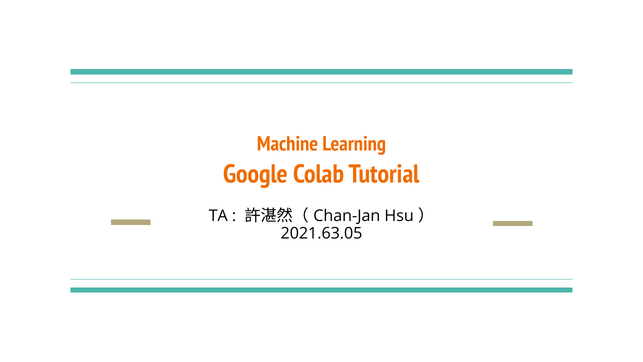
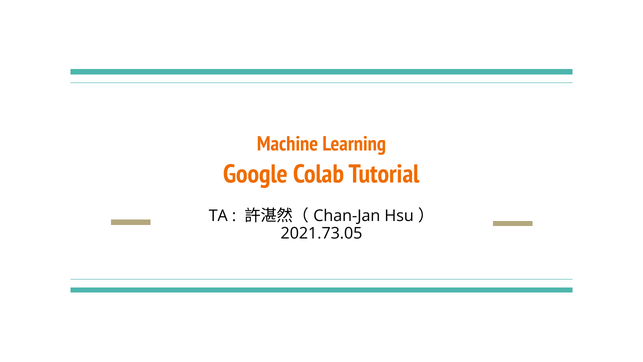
2021.63.05: 2021.63.05 -> 2021.73.05
